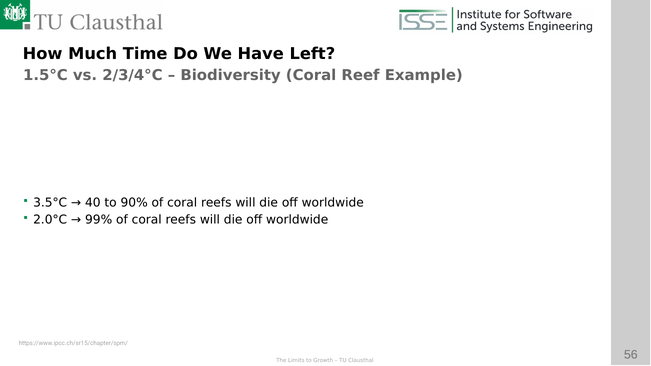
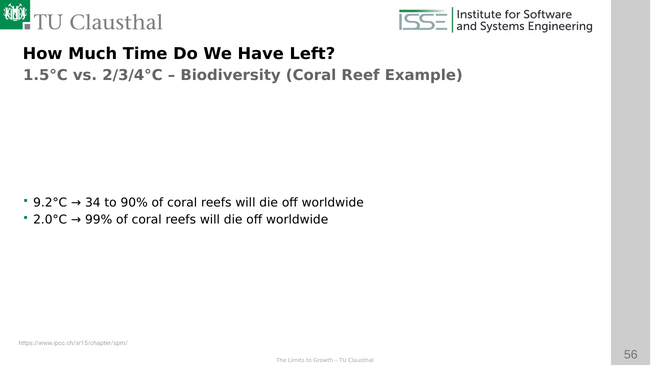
3.5°C: 3.5°C -> 9.2°C
40: 40 -> 34
